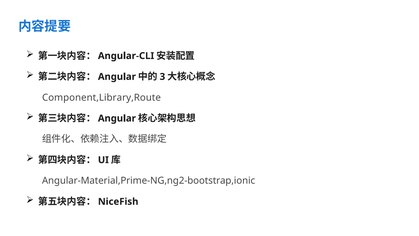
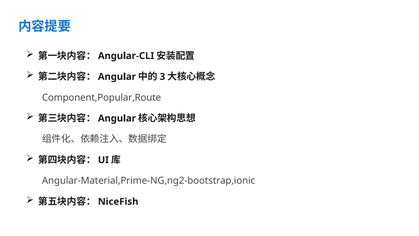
Component,Library,Route: Component,Library,Route -> Component,Popular,Route
